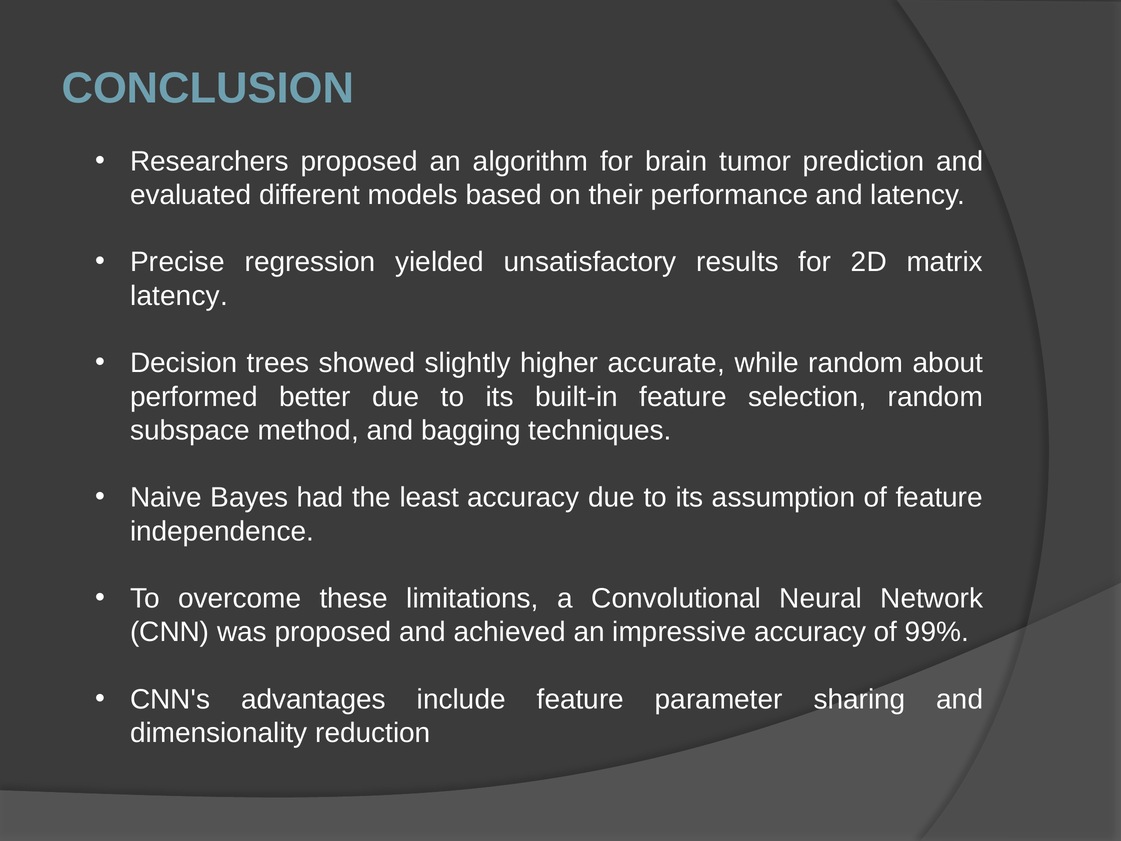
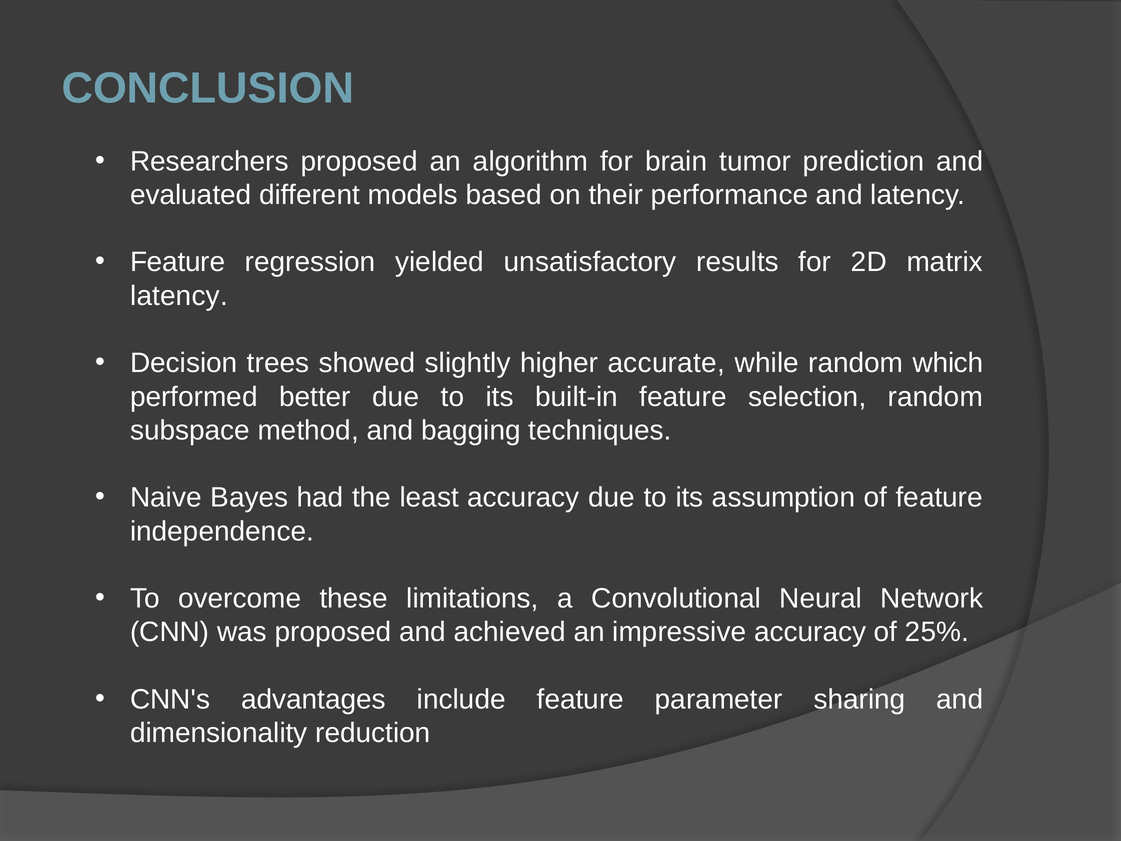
Precise at (177, 262): Precise -> Feature
about: about -> which
99%: 99% -> 25%
